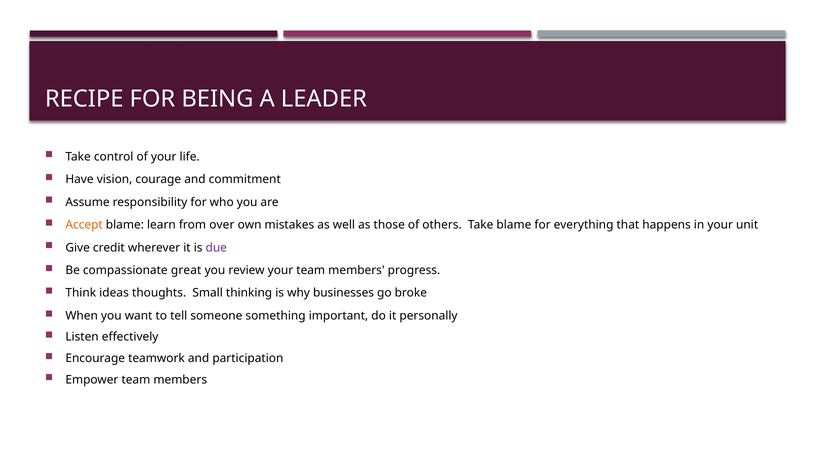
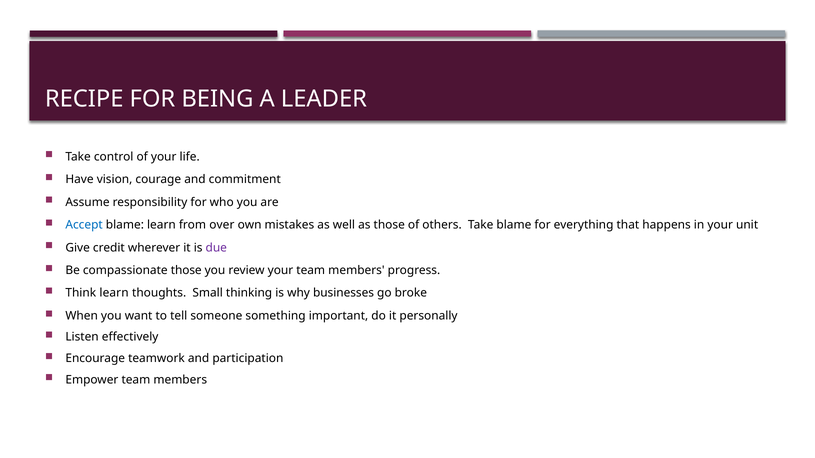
Accept colour: orange -> blue
compassionate great: great -> those
Think ideas: ideas -> learn
